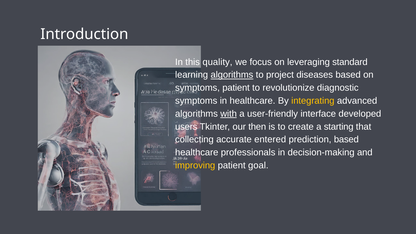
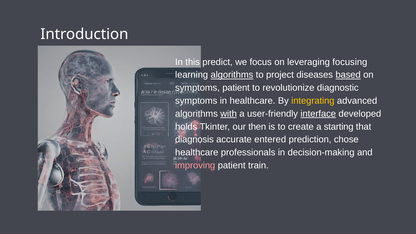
quality: quality -> predict
standard: standard -> focusing
based at (348, 75) underline: none -> present
interface underline: none -> present
users: users -> holds
collecting: collecting -> diagnosis
prediction based: based -> chose
improving colour: yellow -> pink
goal: goal -> train
